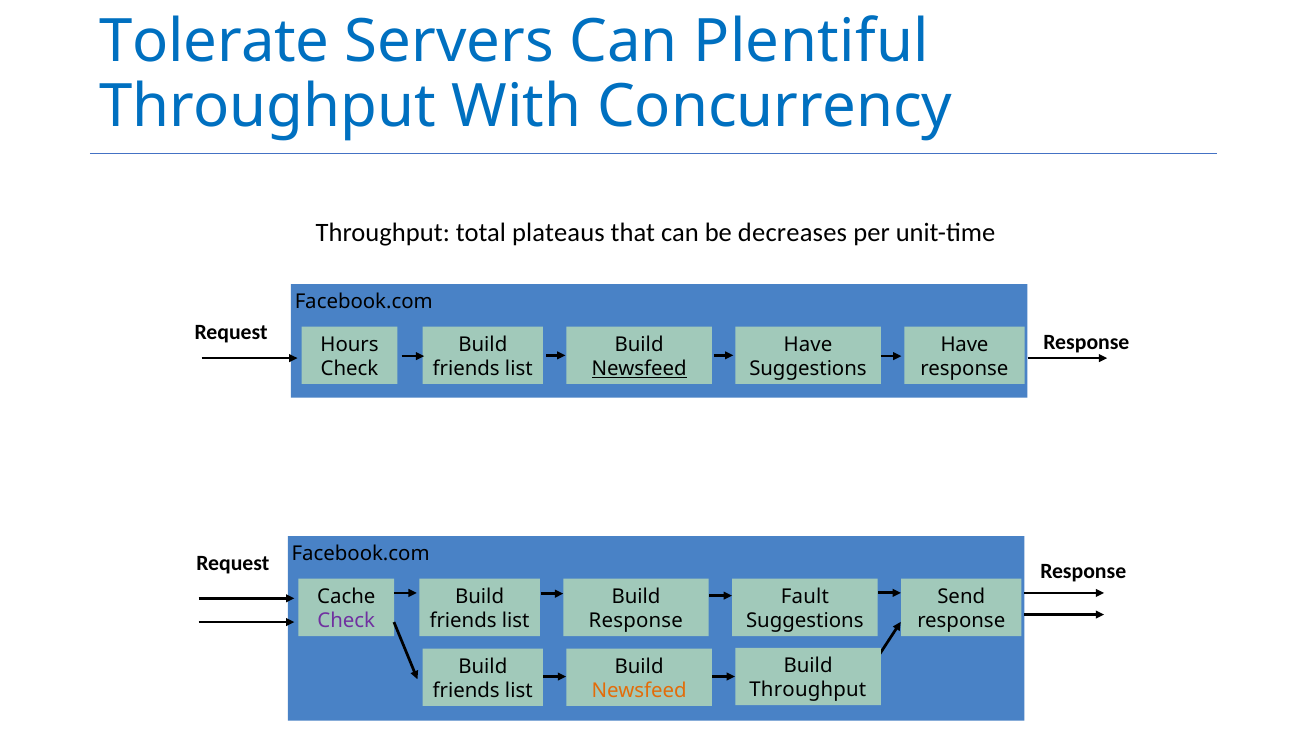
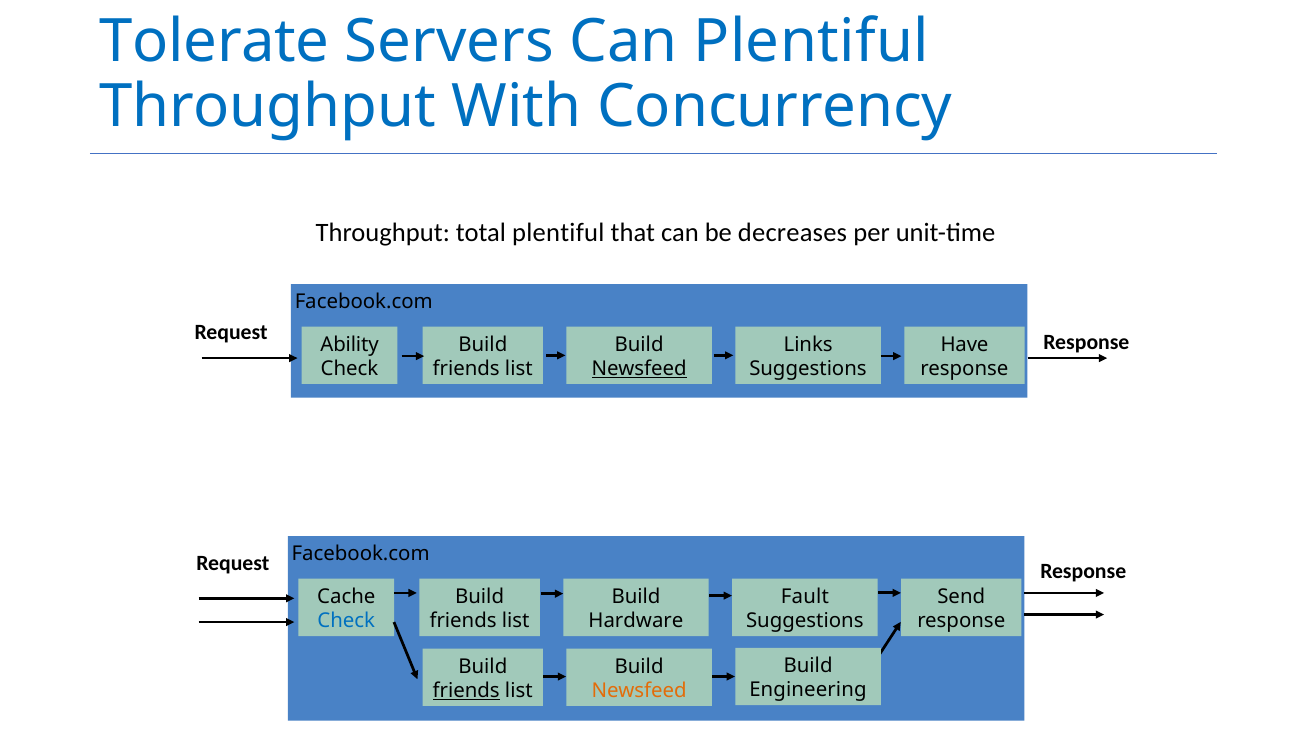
total plateaus: plateaus -> plentiful
Hours: Hours -> Ability
Have at (808, 345): Have -> Links
Check at (346, 621) colour: purple -> blue
Response at (636, 621): Response -> Hardware
Throughput at (808, 690): Throughput -> Engineering
friends at (466, 691) underline: none -> present
